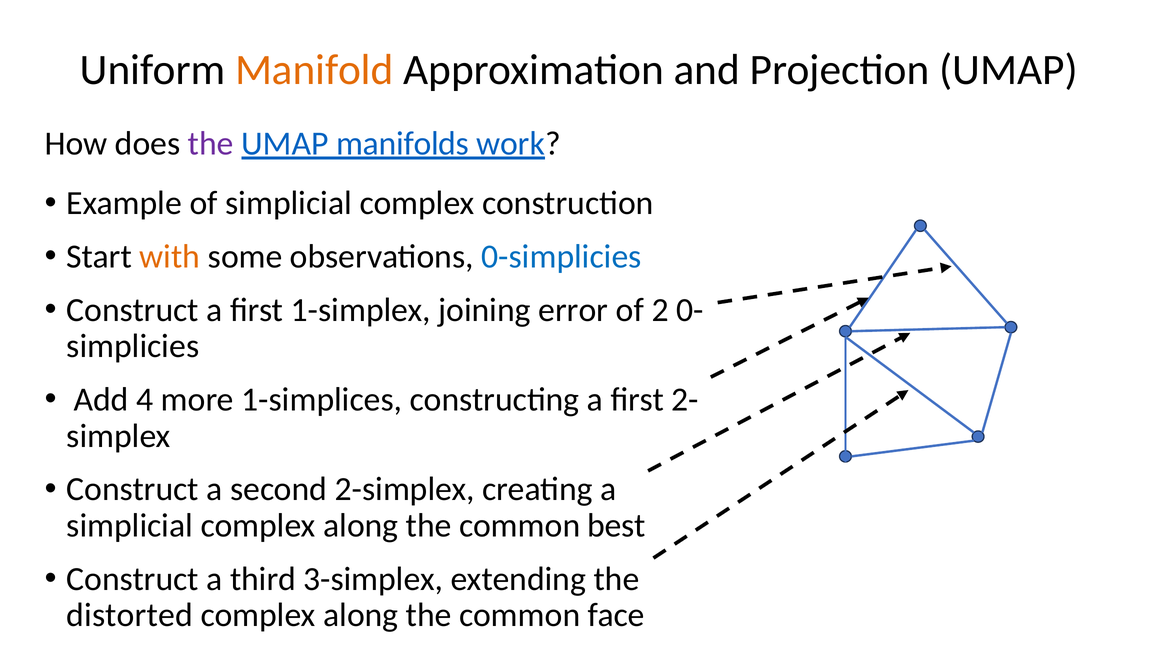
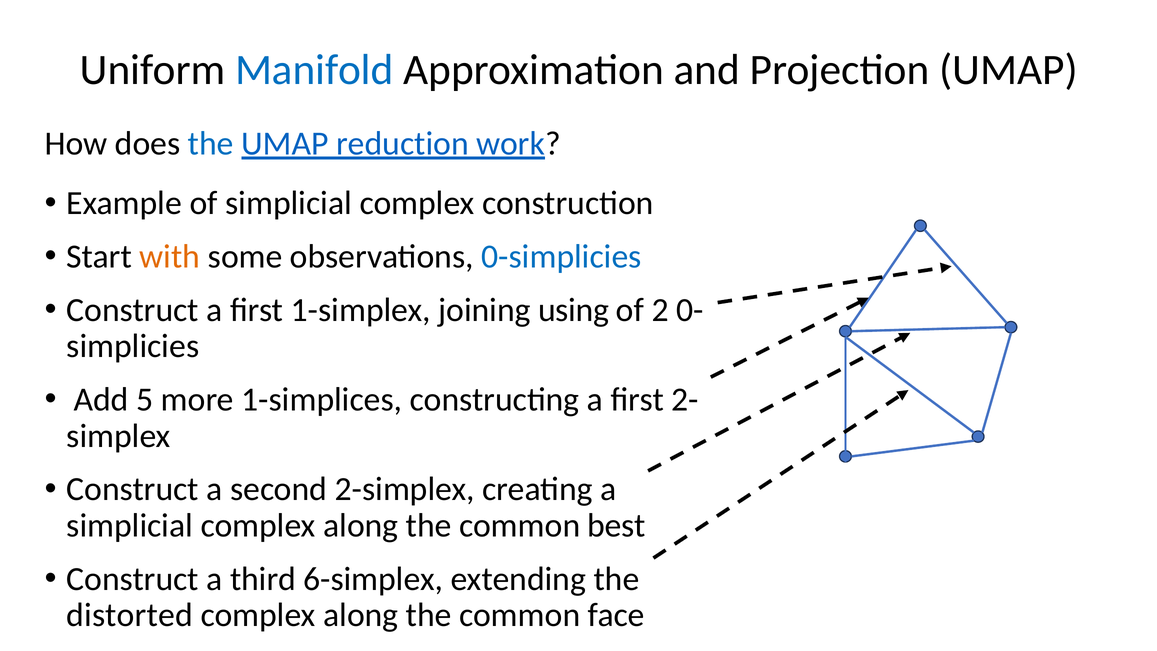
Manifold colour: orange -> blue
the at (211, 143) colour: purple -> blue
manifolds: manifolds -> reduction
error: error -> using
4: 4 -> 5
3-simplex: 3-simplex -> 6-simplex
